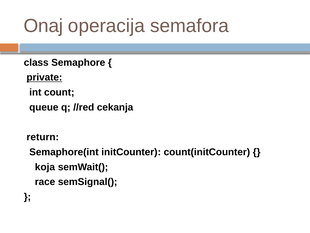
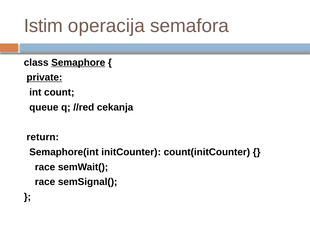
Onaj: Onaj -> Istim
Semaphore underline: none -> present
koja at (45, 167): koja -> race
